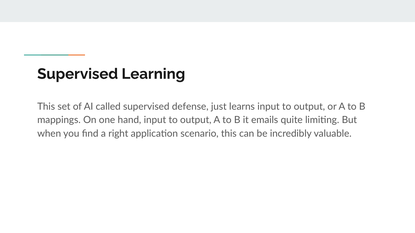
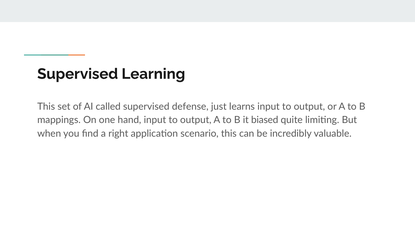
emails: emails -> biased
